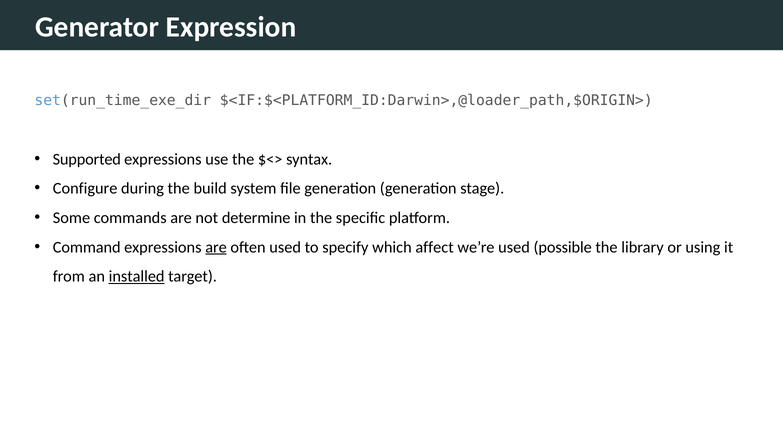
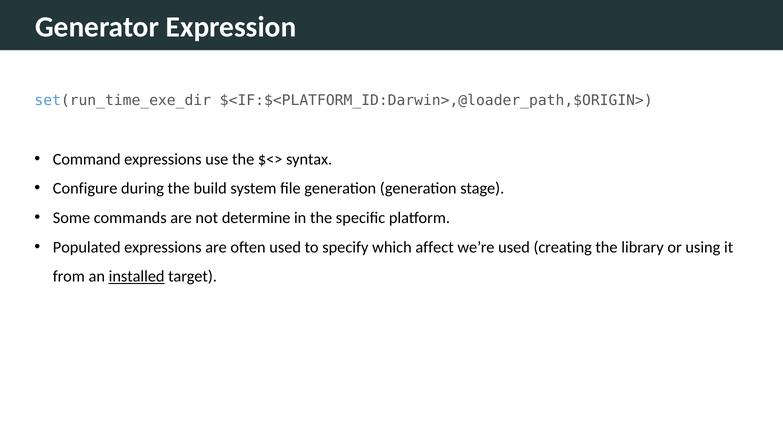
Supported: Supported -> Command
Command: Command -> Populated
are at (216, 247) underline: present -> none
possible: possible -> creating
